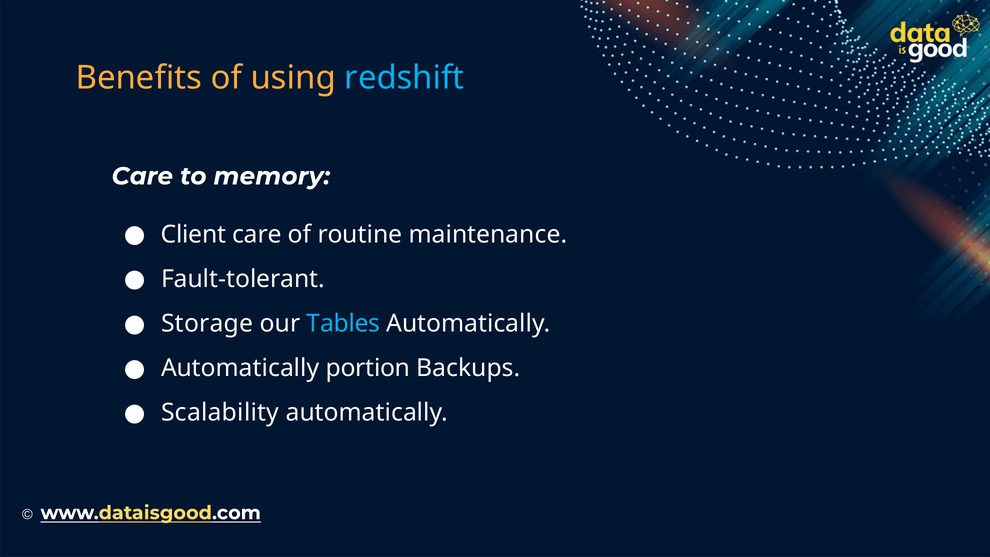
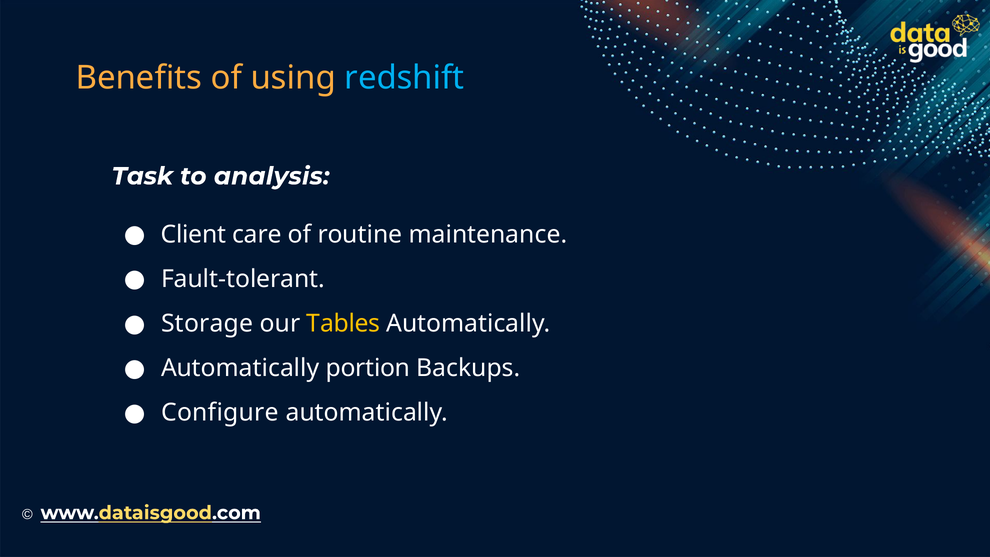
Care at (142, 176): Care -> Task
memory: memory -> analysis
Tables colour: light blue -> yellow
Scalability: Scalability -> Configure
